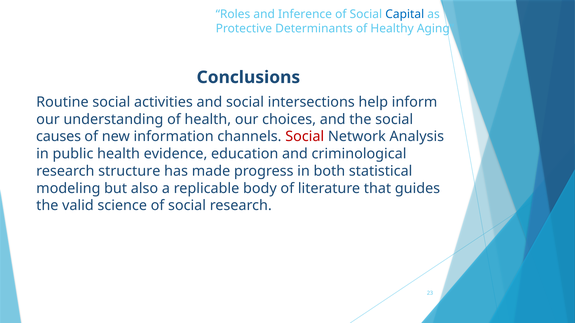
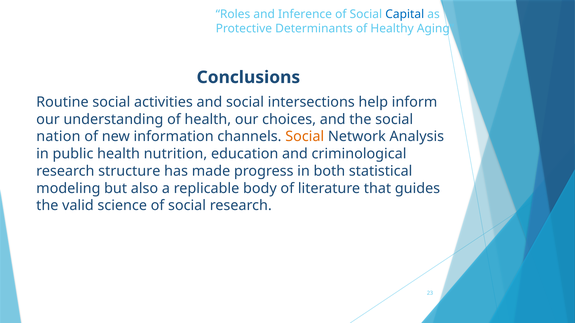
causes: causes -> nation
Social at (305, 137) colour: red -> orange
evidence: evidence -> nutrition
